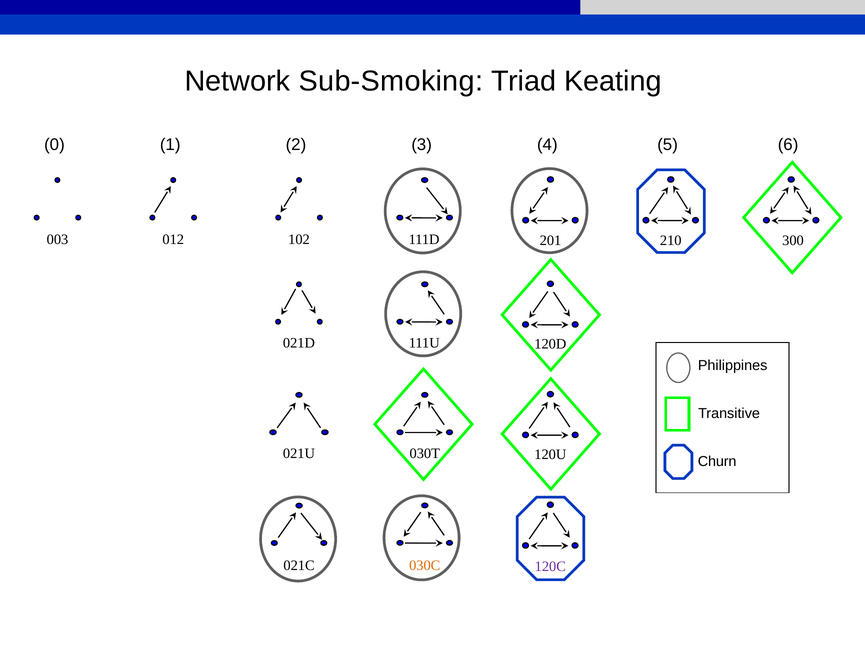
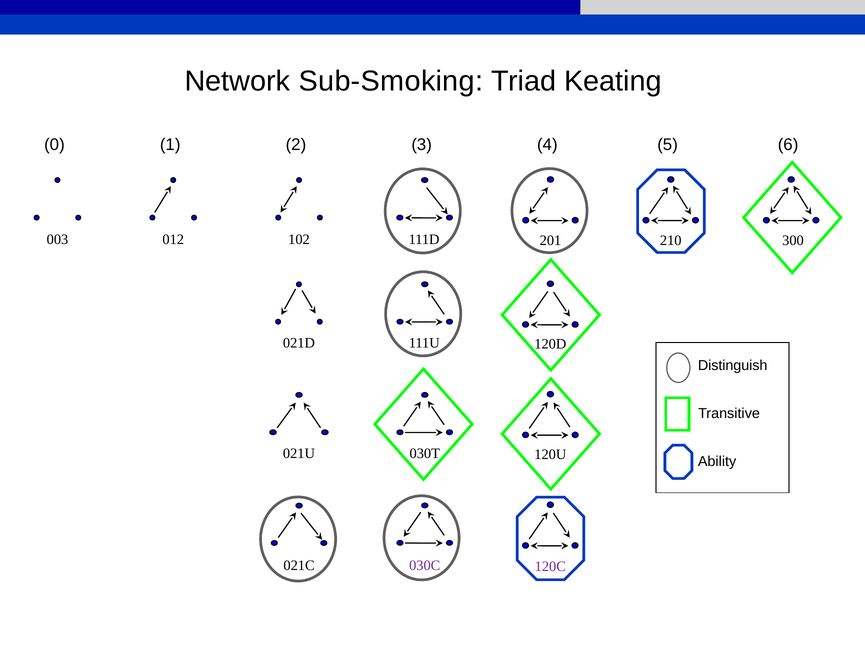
Philippines: Philippines -> Distinguish
Churn: Churn -> Ability
030C colour: orange -> purple
